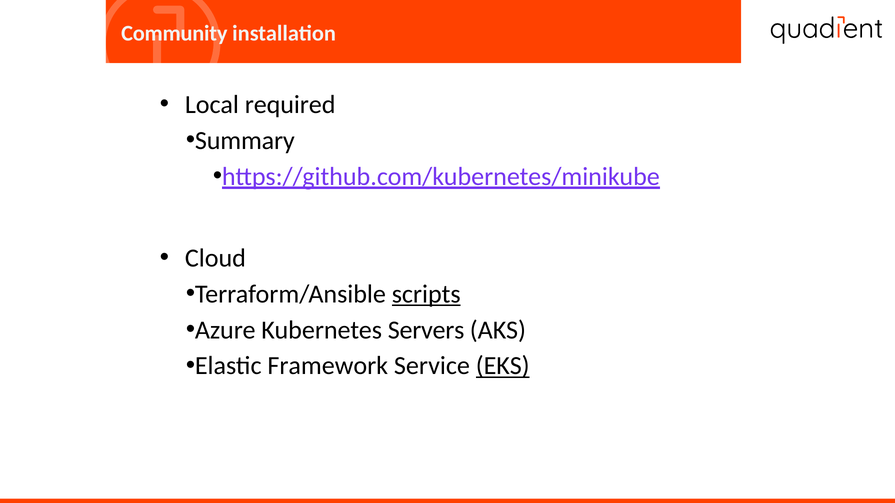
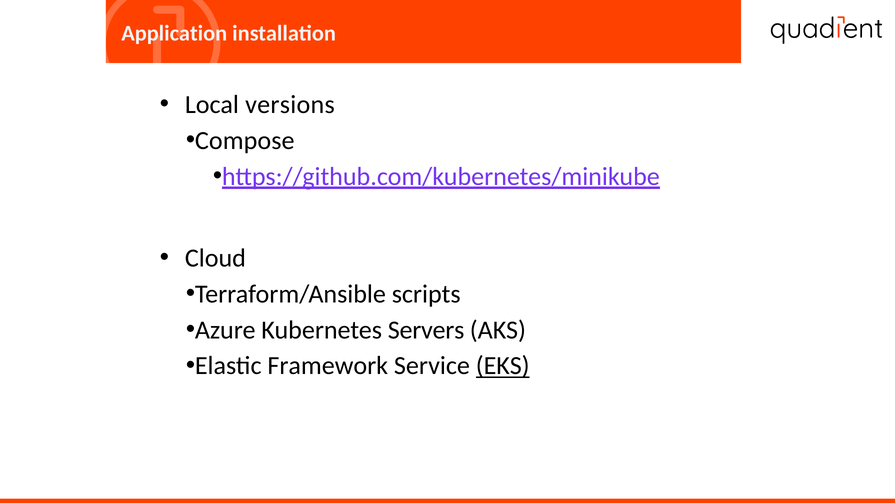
Community: Community -> Application
required: required -> versions
Summary: Summary -> Compose
scripts underline: present -> none
